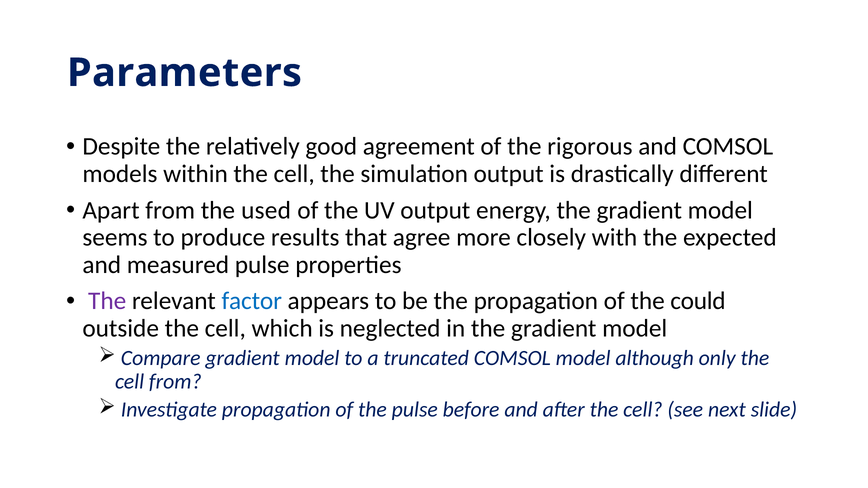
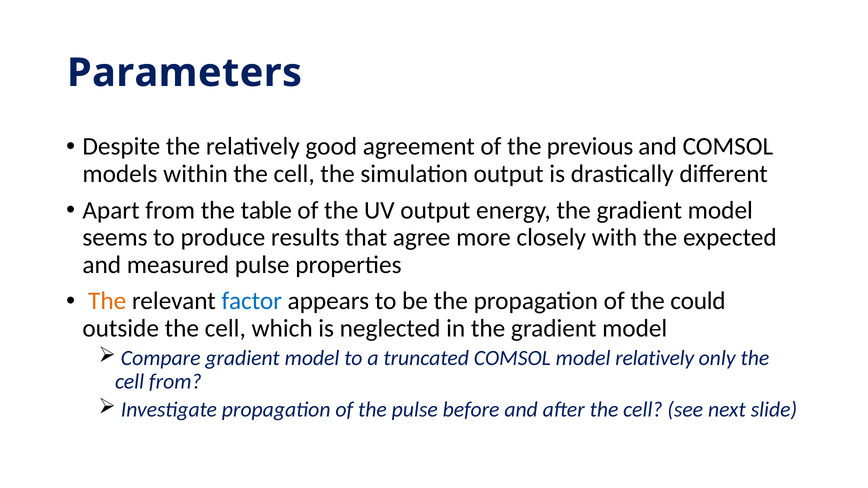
rigorous: rigorous -> previous
used: used -> table
The at (107, 301) colour: purple -> orange
model although: although -> relatively
